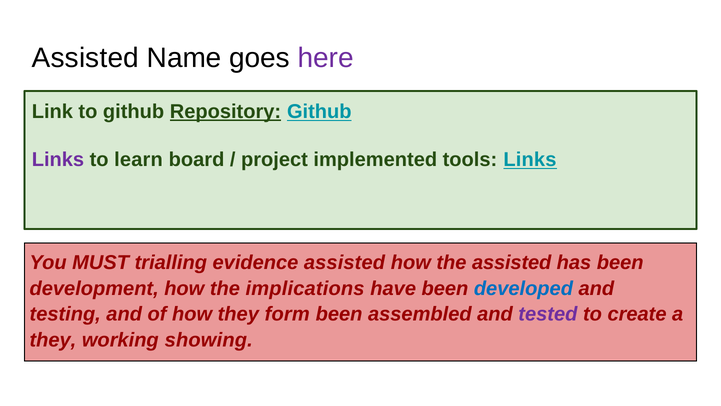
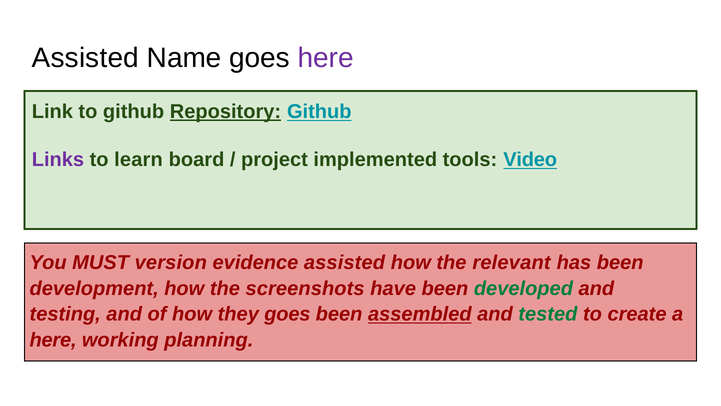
tools Links: Links -> Video
trialling: trialling -> version
the assisted: assisted -> relevant
implications: implications -> screenshots
developed colour: blue -> green
they form: form -> goes
assembled underline: none -> present
tested colour: purple -> green
they at (53, 340): they -> here
showing: showing -> planning
